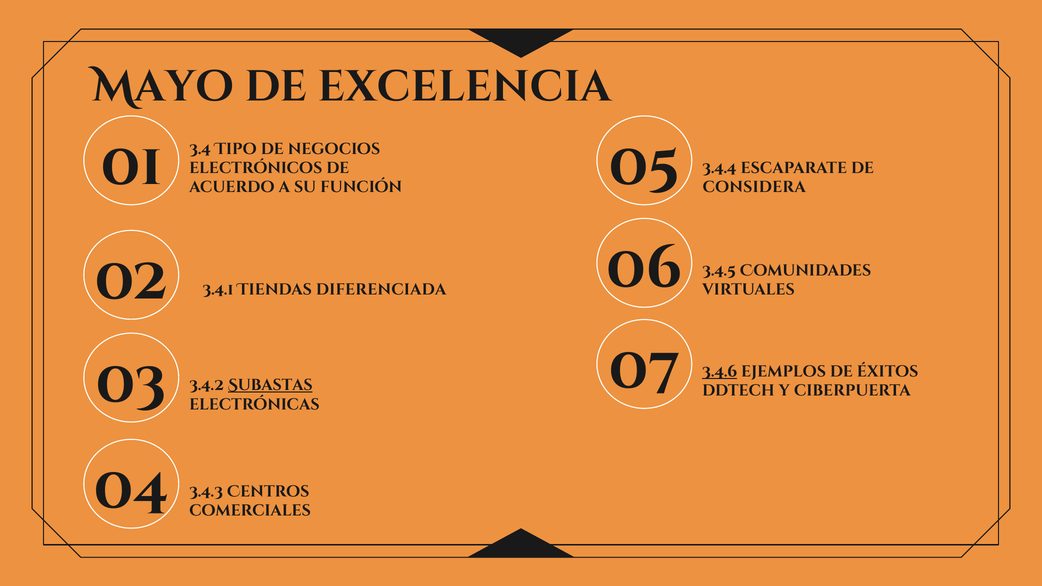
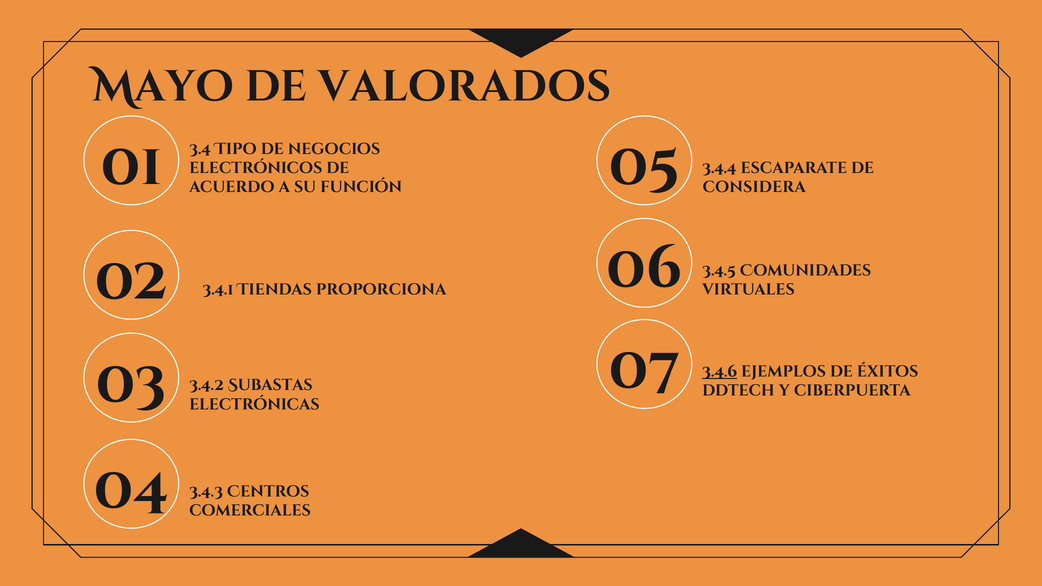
excelencia: excelencia -> valorados
diferenciada: diferenciada -> proporciona
Subastas underline: present -> none
